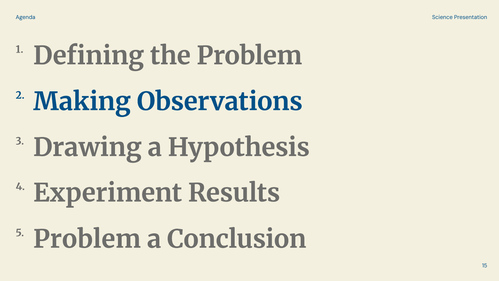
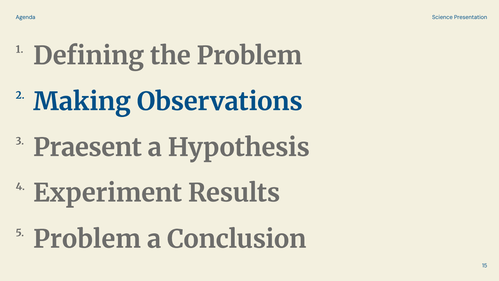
Drawing: Drawing -> Praesent
